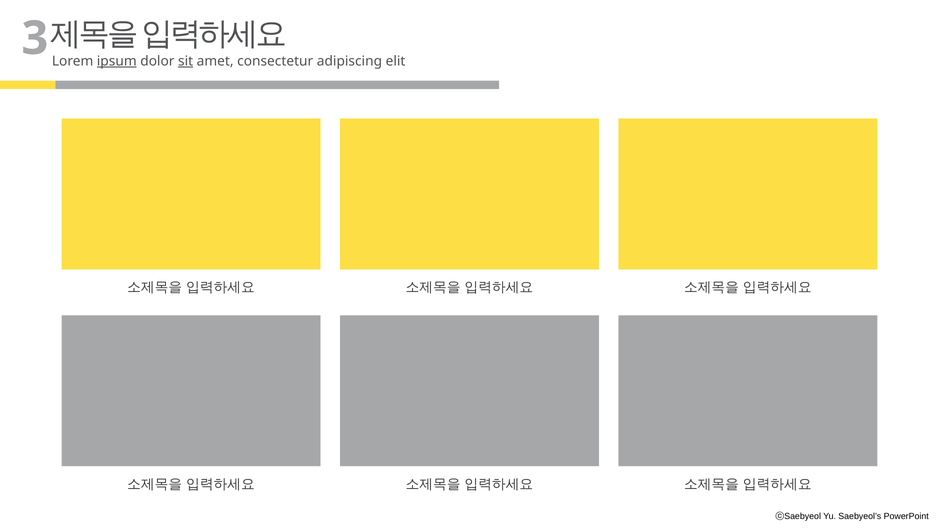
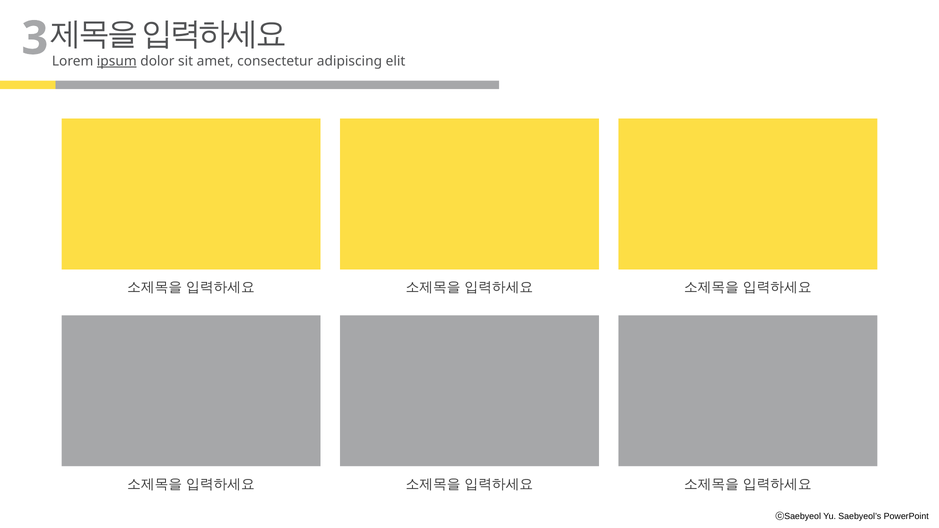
sit underline: present -> none
